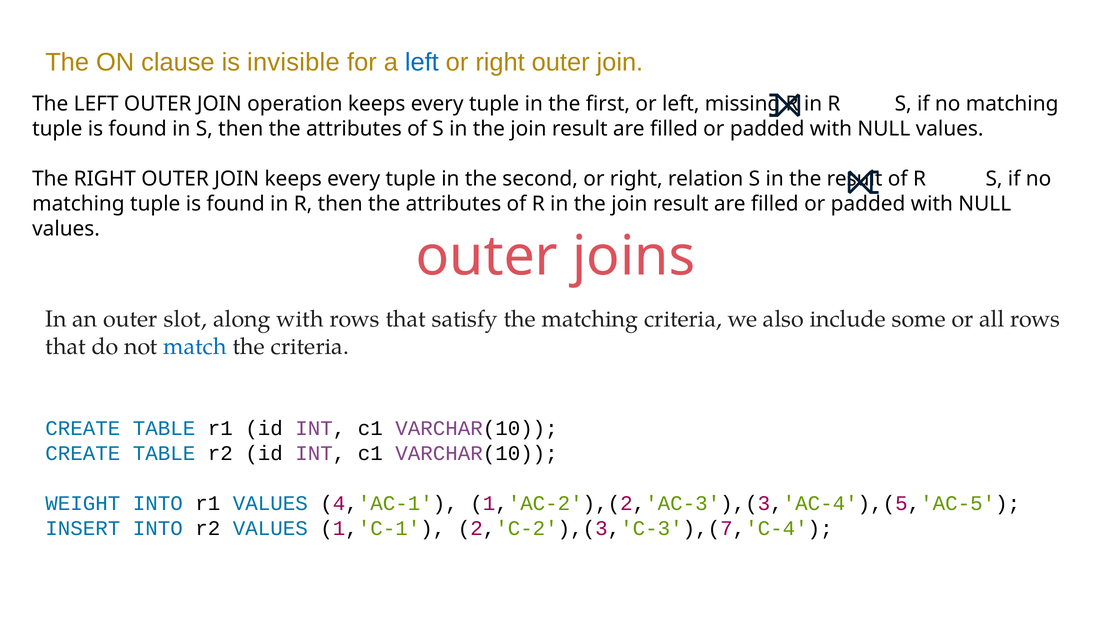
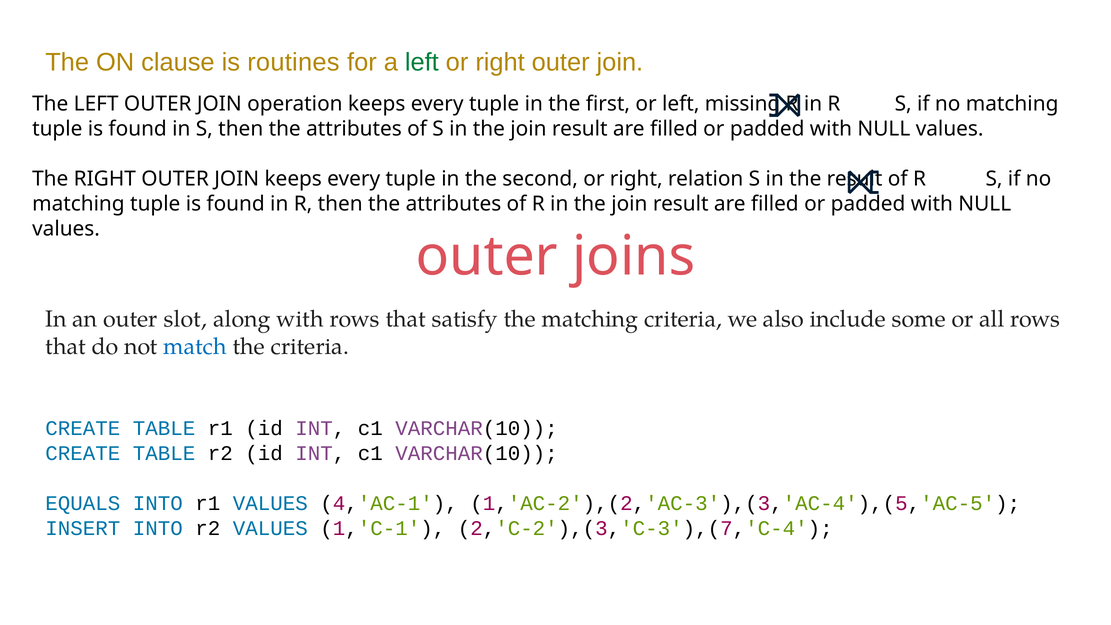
invisible: invisible -> routines
left at (422, 62) colour: blue -> green
WEIGHT: WEIGHT -> EQUALS
